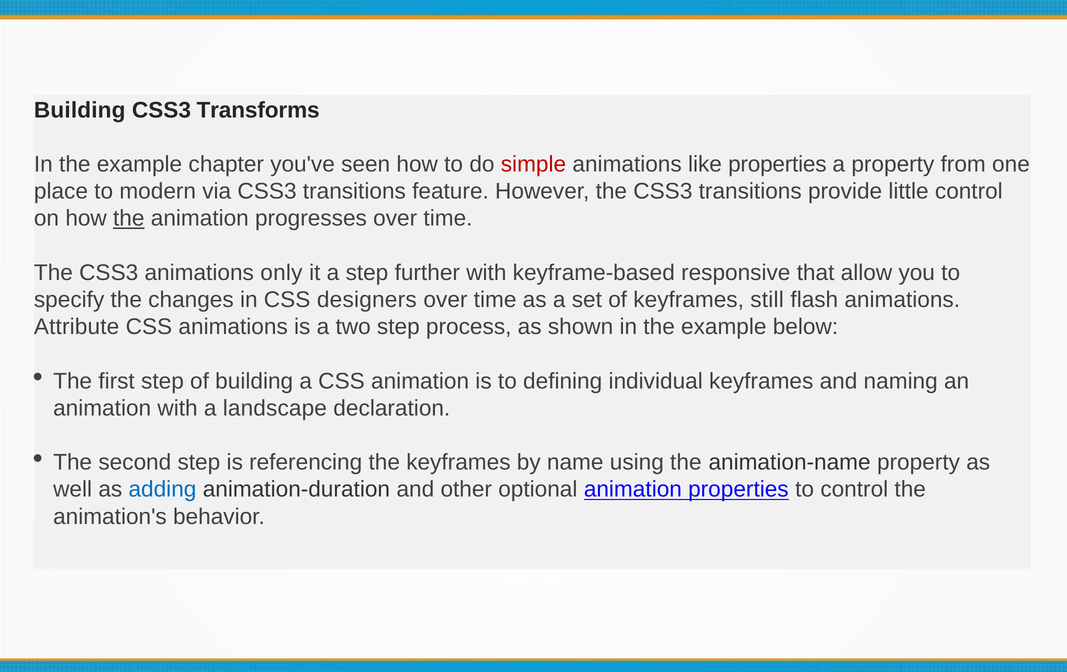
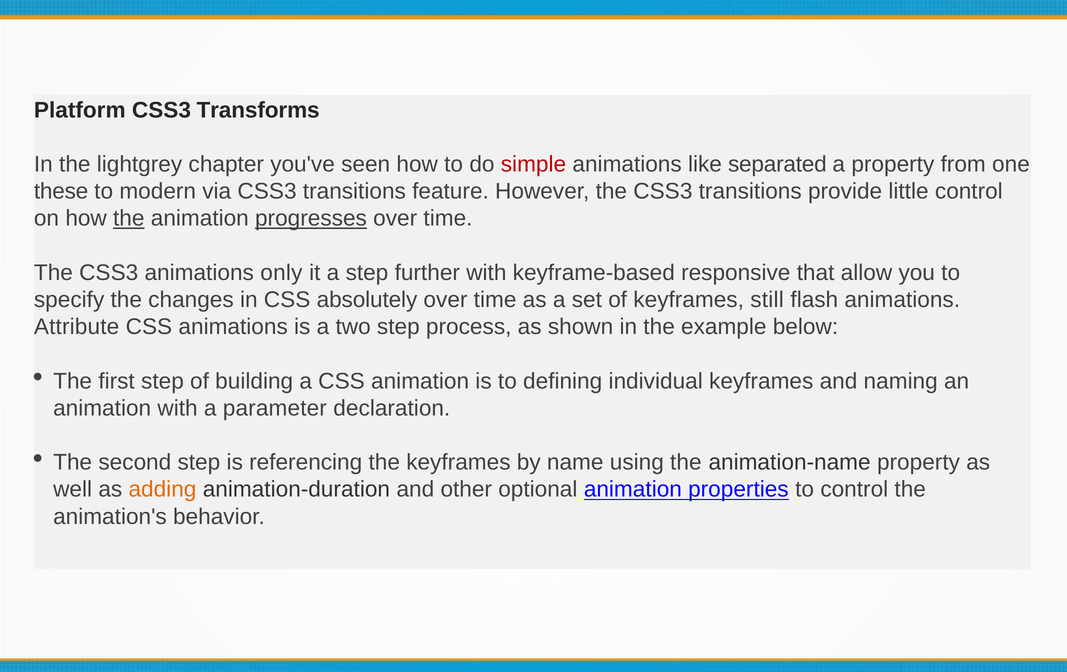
Building at (80, 110): Building -> Platform
example at (139, 164): example -> lightgrey
like properties: properties -> separated
place: place -> these
progresses underline: none -> present
designers: designers -> absolutely
landscape: landscape -> parameter
adding colour: blue -> orange
